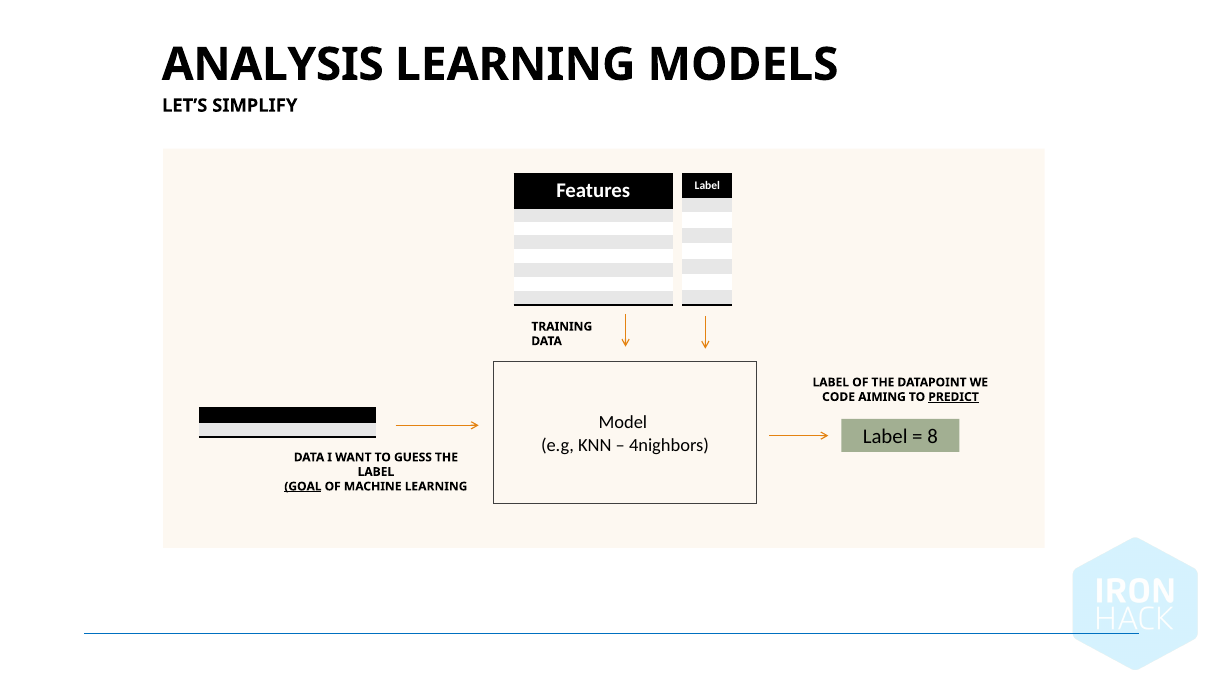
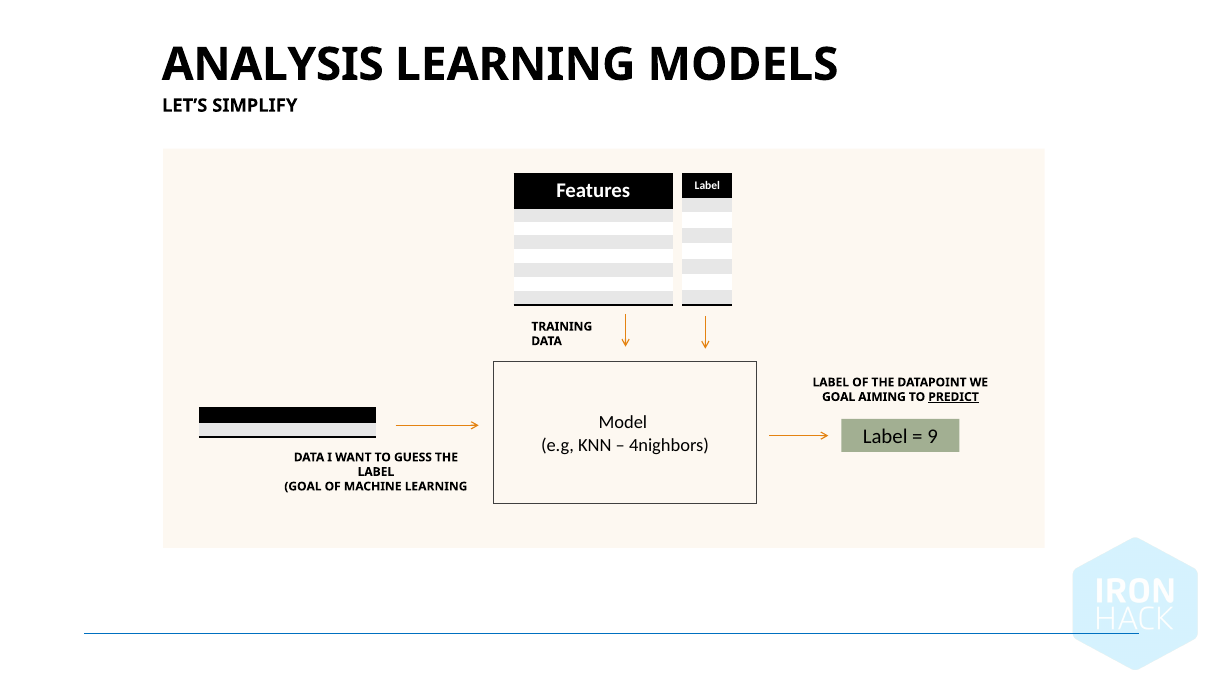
CODE at (839, 397): CODE -> GOAL
8: 8 -> 9
GOAL at (303, 486) underline: present -> none
